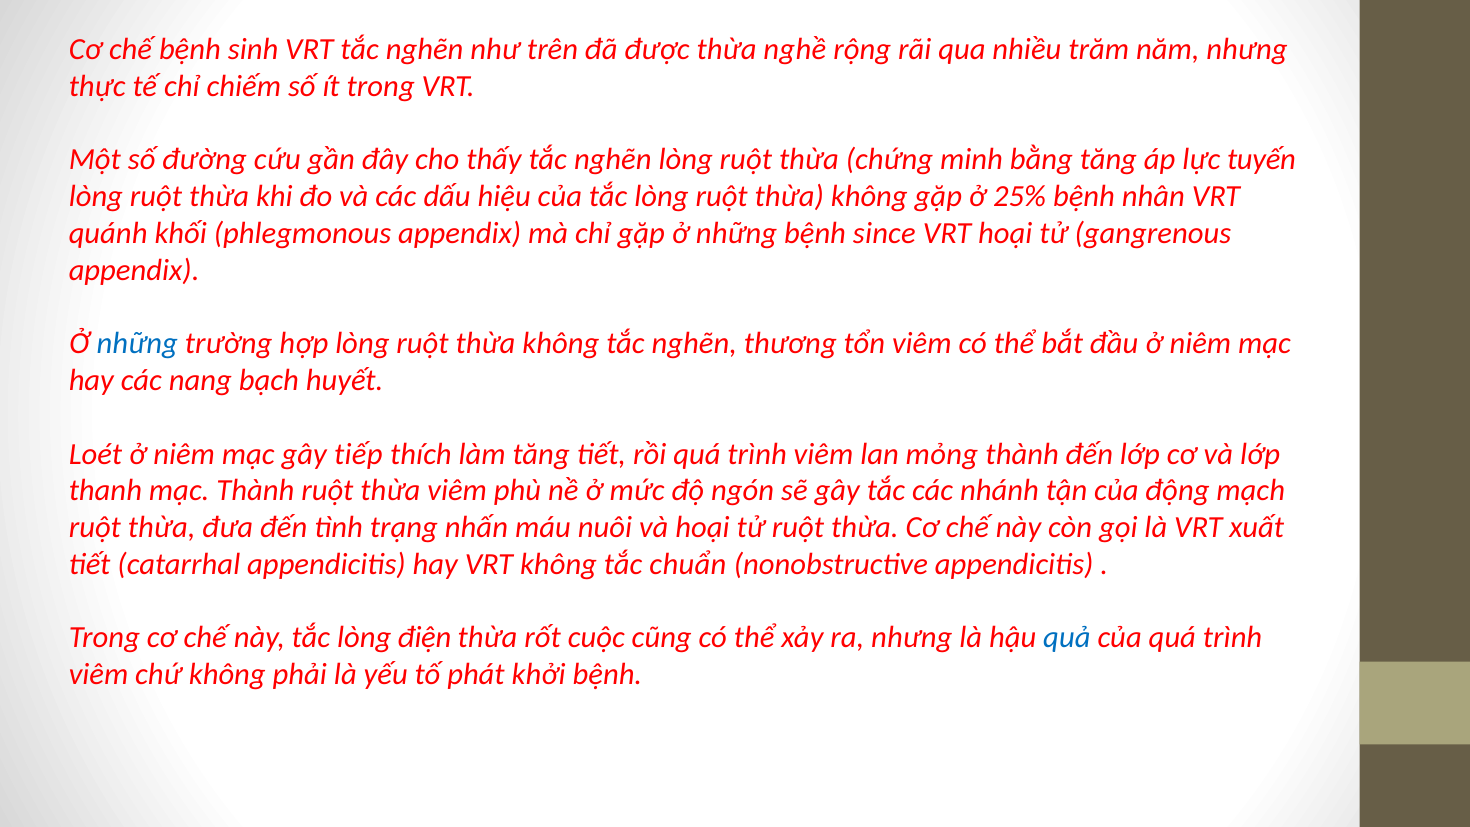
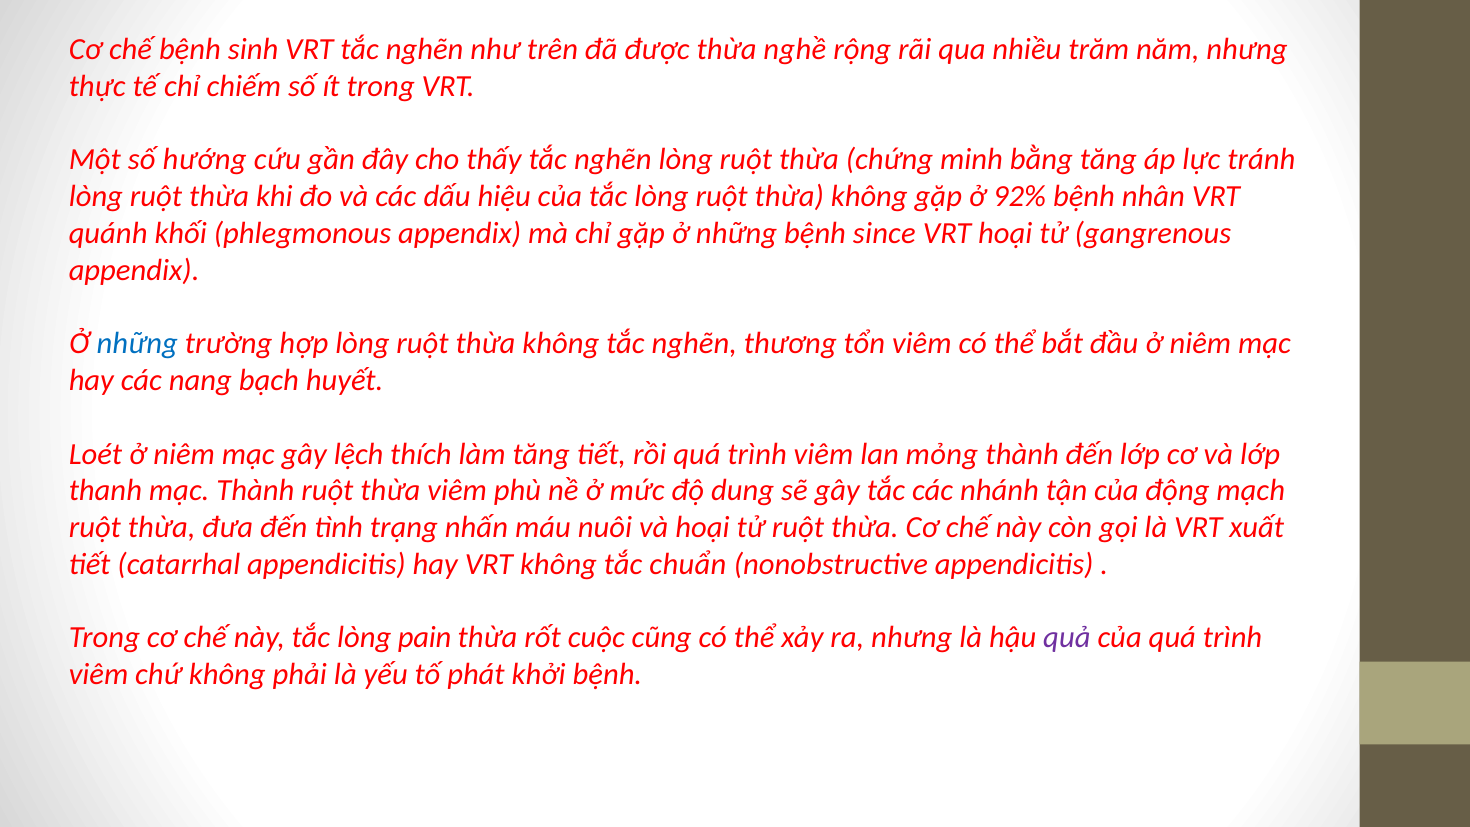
đường: đường -> hướng
tuyến: tuyến -> tránh
25%: 25% -> 92%
tiếp: tiếp -> lệch
ngón: ngón -> dung
điện: điện -> pain
quả colour: blue -> purple
